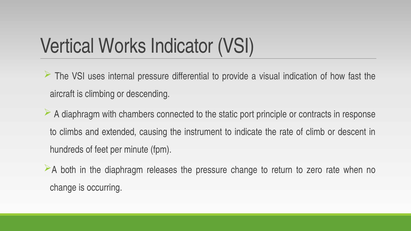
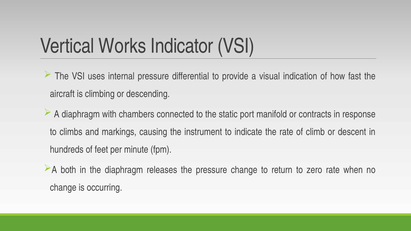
principle: principle -> manifold
extended: extended -> markings
